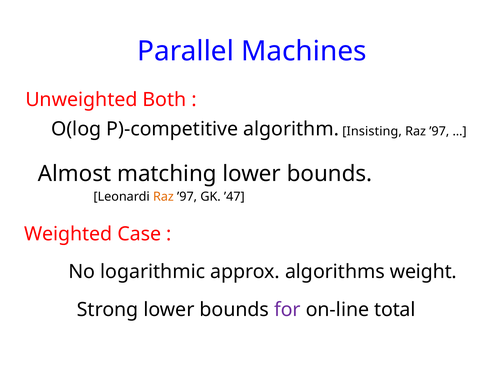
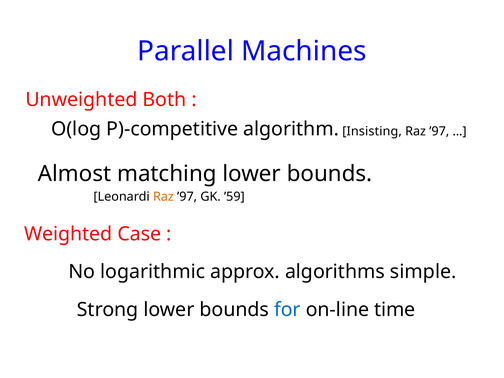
’47: ’47 -> ’59
weight: weight -> simple
for colour: purple -> blue
total: total -> time
